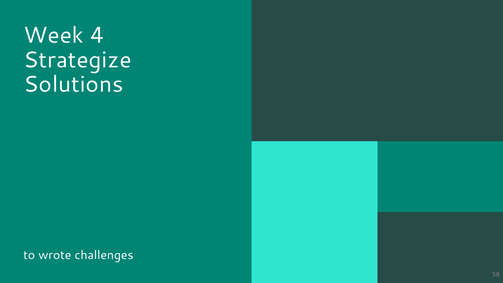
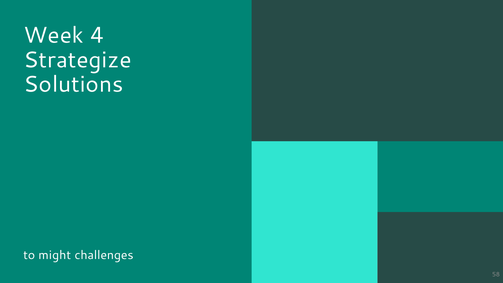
wrote: wrote -> might
